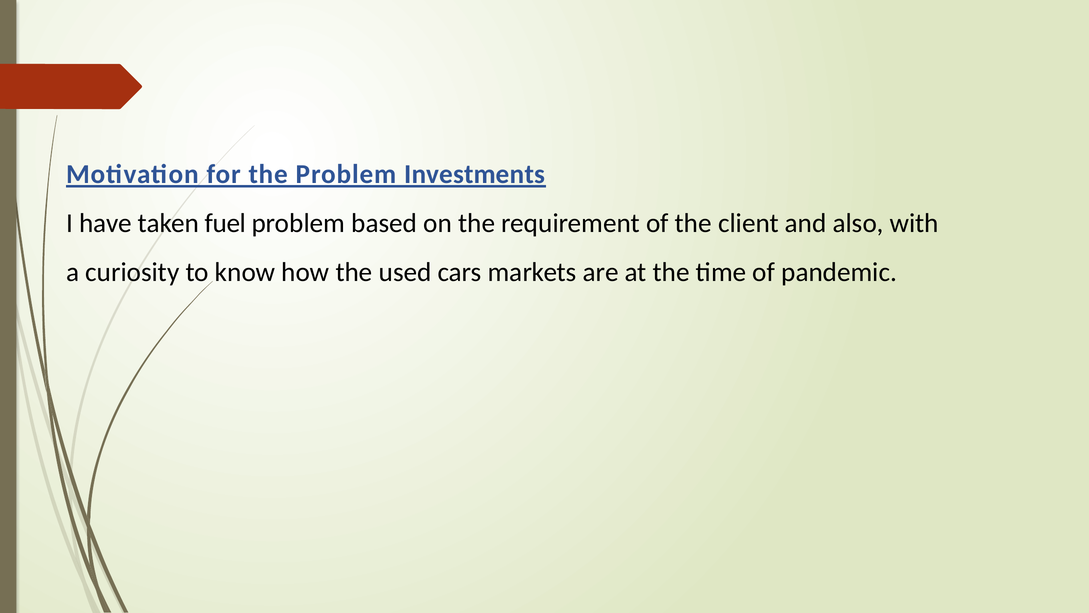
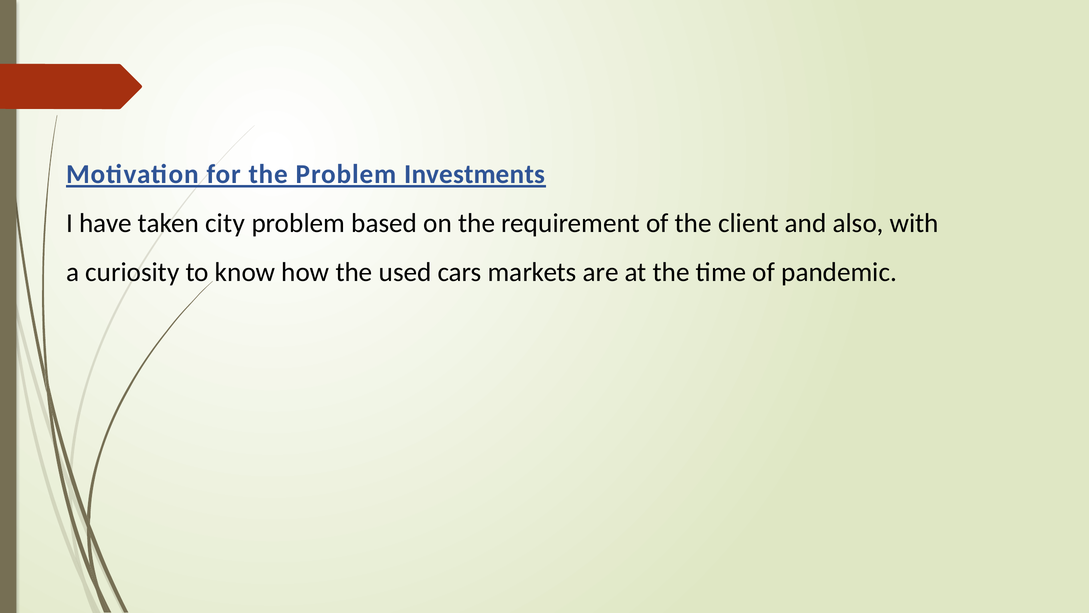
fuel: fuel -> city
